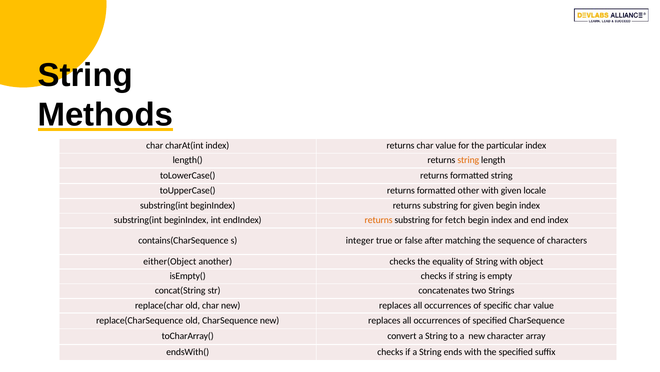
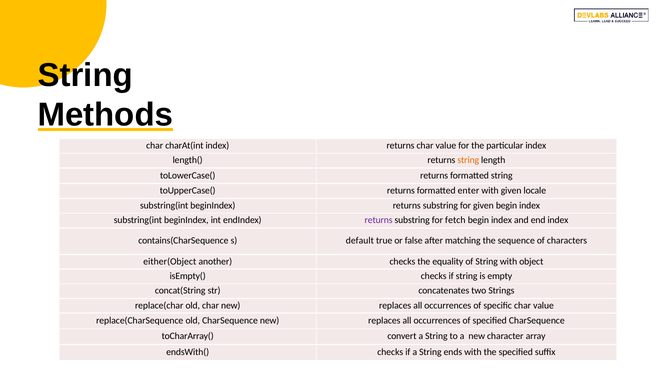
other: other -> enter
returns at (379, 220) colour: orange -> purple
integer: integer -> default
